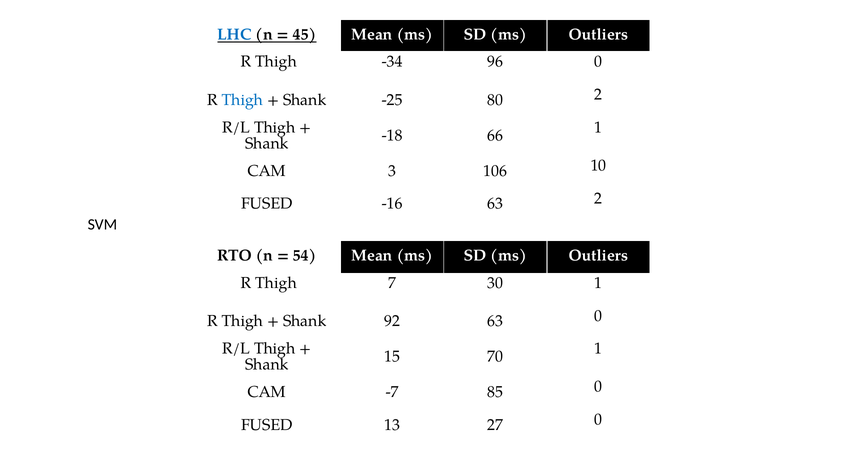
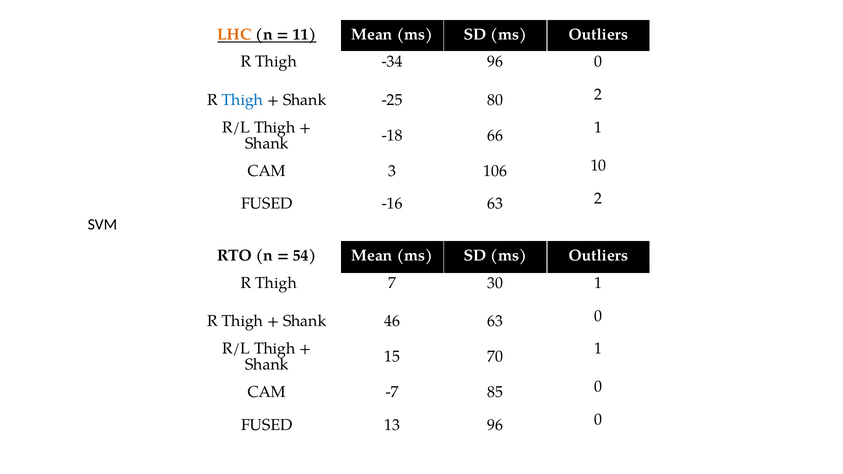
LHC colour: blue -> orange
45: 45 -> 11
92: 92 -> 46
13 27: 27 -> 96
